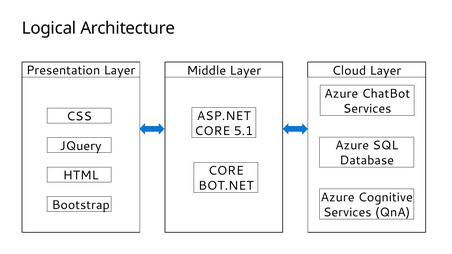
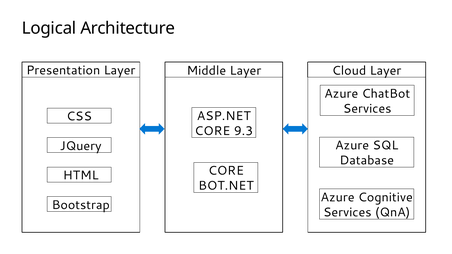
5.1: 5.1 -> 9.3
